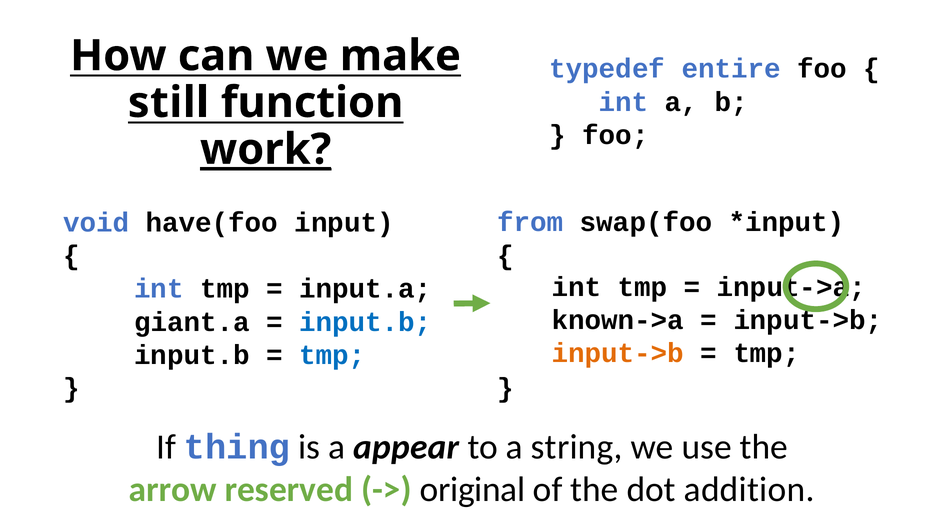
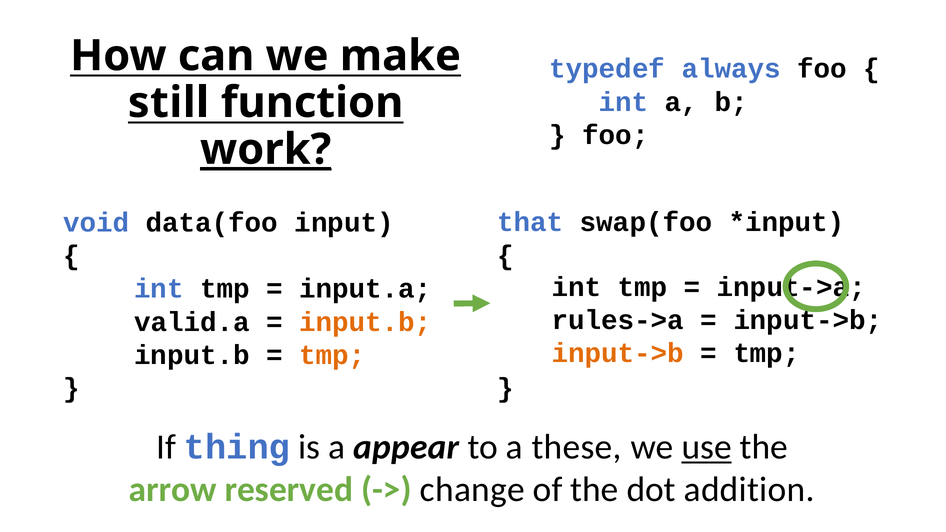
entire: entire -> always
from: from -> that
have(foo: have(foo -> data(foo
known->a: known->a -> rules->a
giant.a: giant.a -> valid.a
input.b at (365, 322) colour: blue -> orange
tmp at (332, 355) colour: blue -> orange
string: string -> these
use underline: none -> present
original: original -> change
